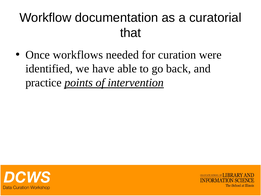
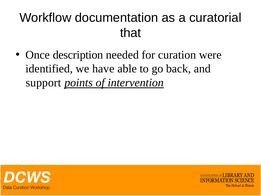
workflows: workflows -> description
practice: practice -> support
